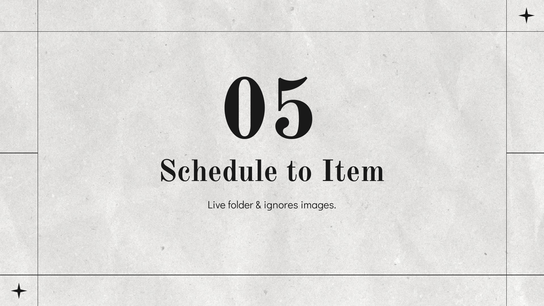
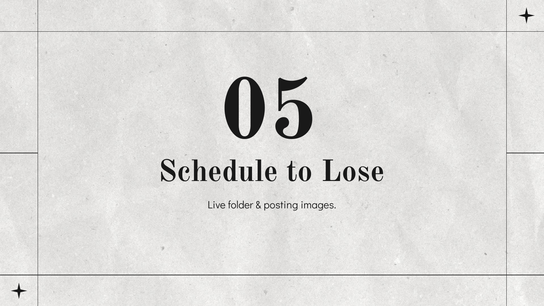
Item: Item -> Lose
ignores: ignores -> posting
